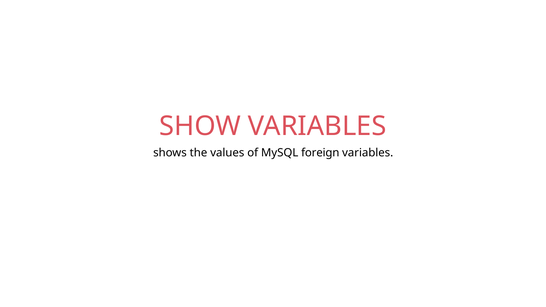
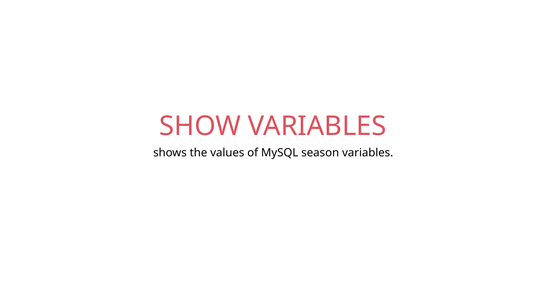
foreign: foreign -> season
